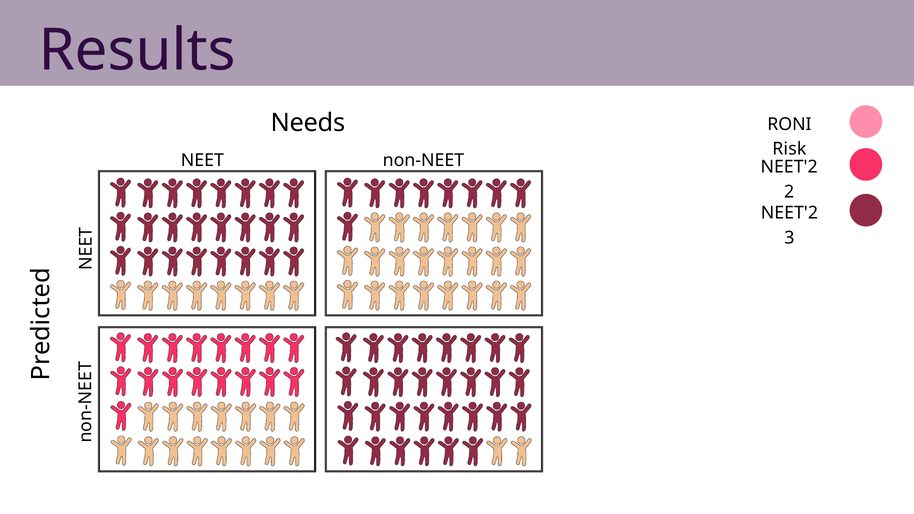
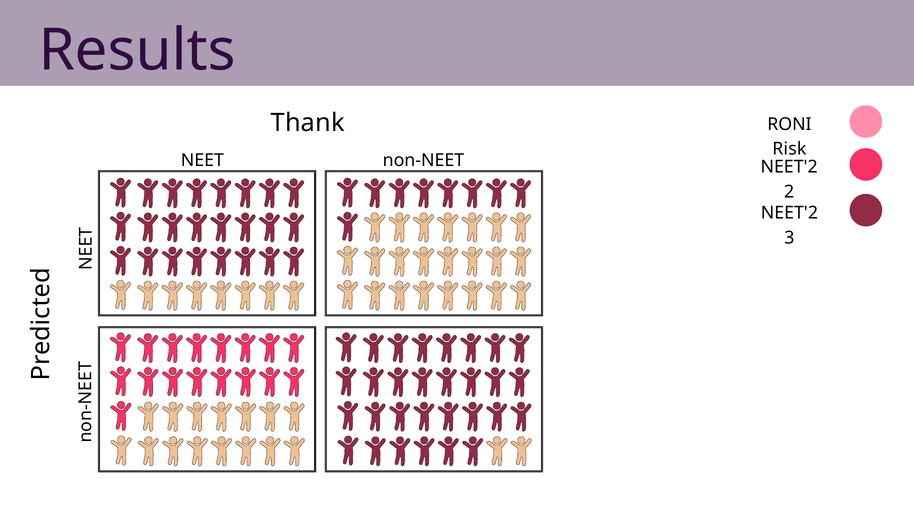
Needs: Needs -> Thank
